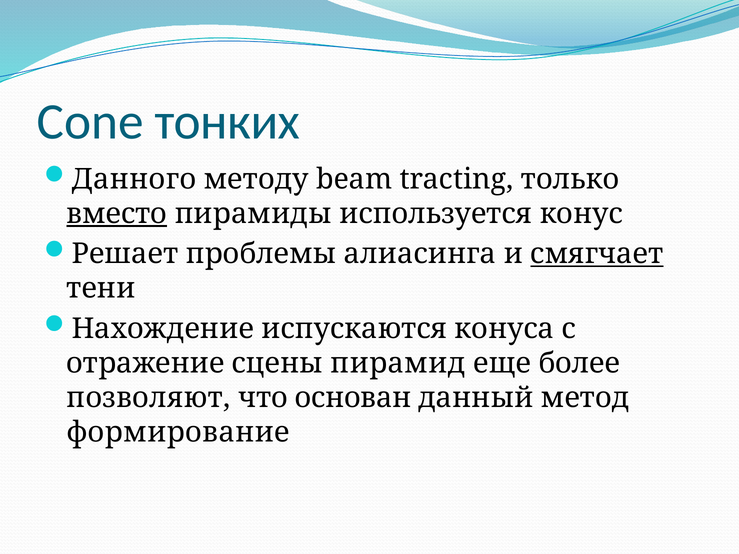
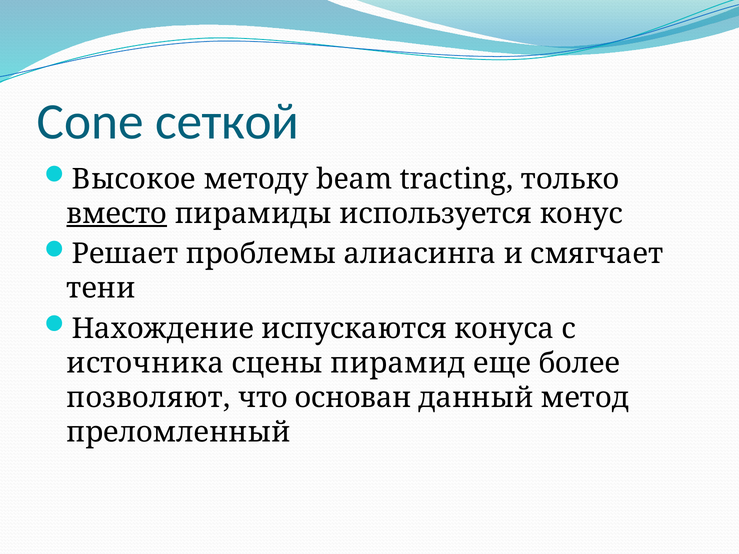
тонких: тонких -> сеткой
Данного: Данного -> Высокое
смягчает underline: present -> none
отражение: отражение -> источника
формирование: формирование -> преломленный
